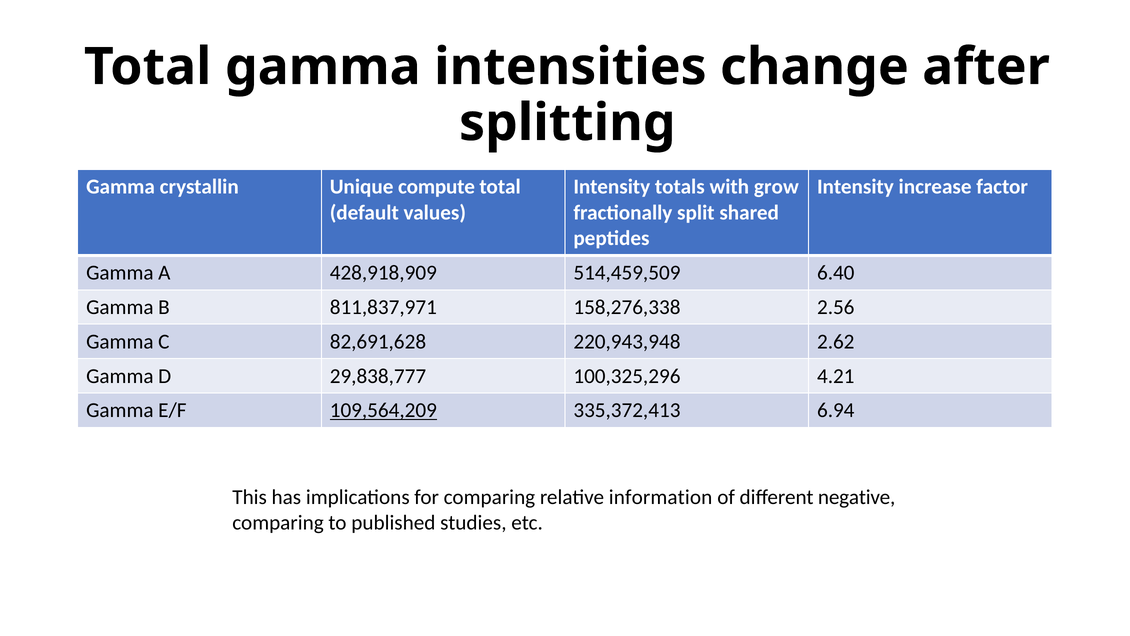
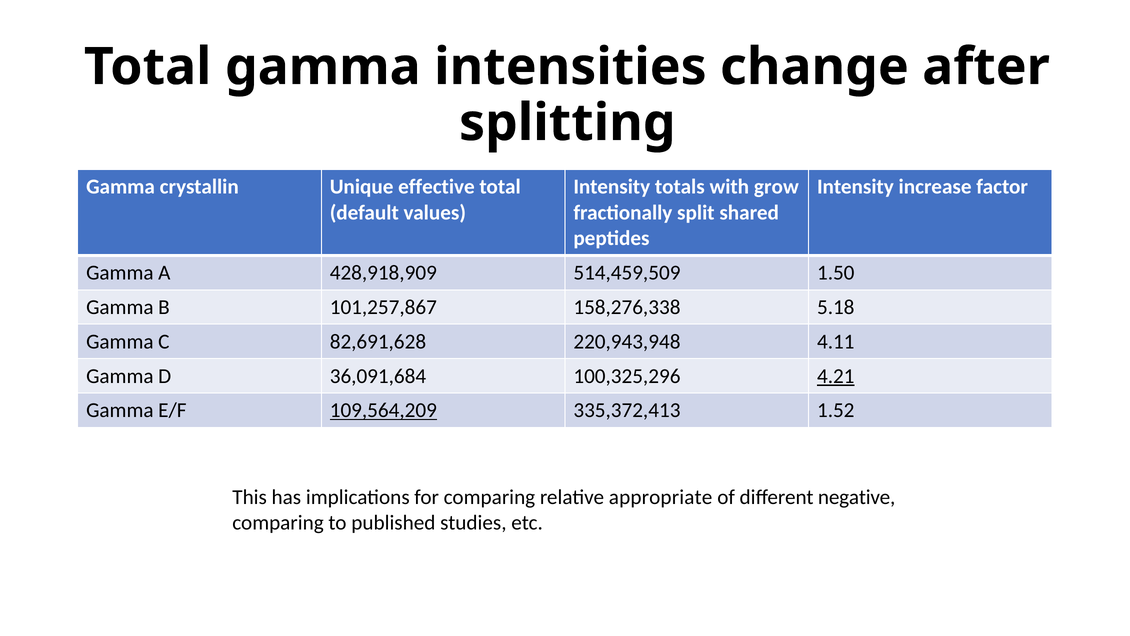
compute: compute -> effective
6.40: 6.40 -> 1.50
811,837,971: 811,837,971 -> 101,257,867
2.56: 2.56 -> 5.18
2.62: 2.62 -> 4.11
29,838,777: 29,838,777 -> 36,091,684
4.21 underline: none -> present
6.94: 6.94 -> 1.52
information: information -> appropriate
